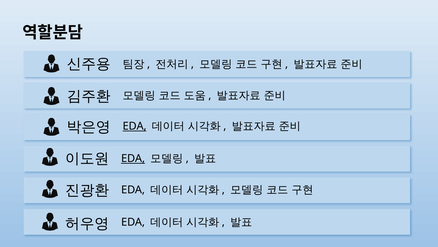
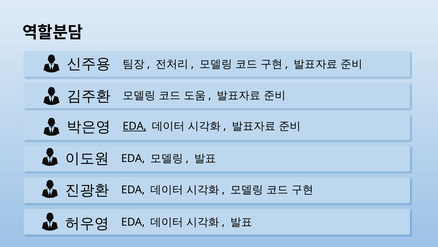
EDA at (133, 158) underline: present -> none
